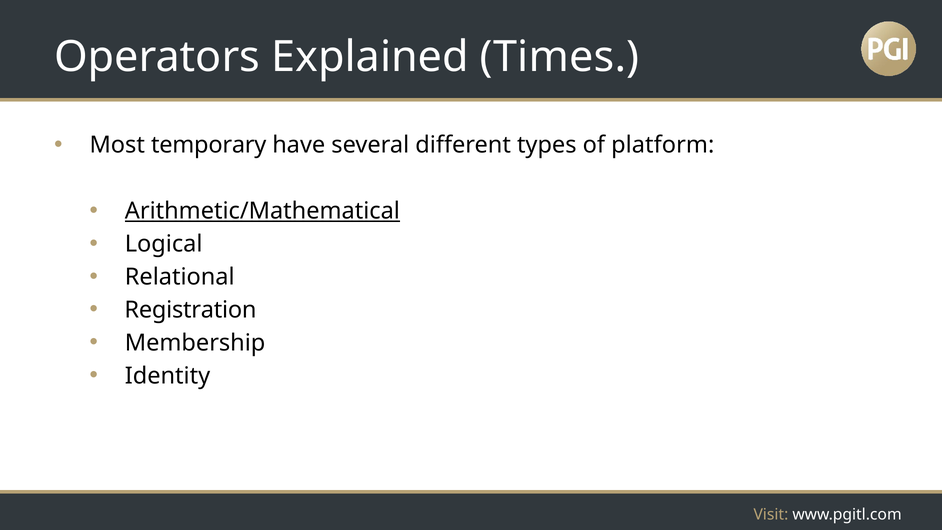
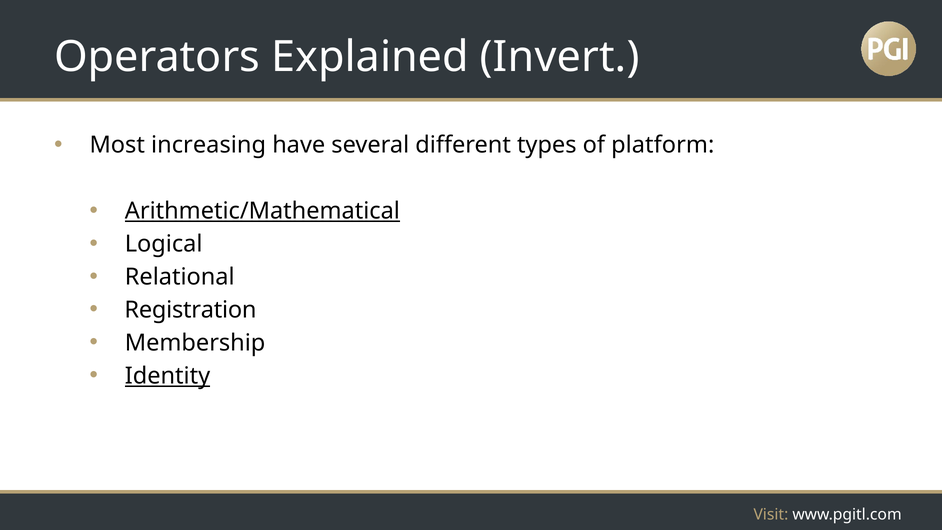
Times: Times -> Invert
temporary: temporary -> increasing
Identity underline: none -> present
